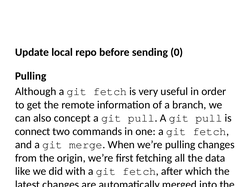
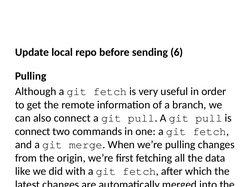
0: 0 -> 6
also concept: concept -> connect
